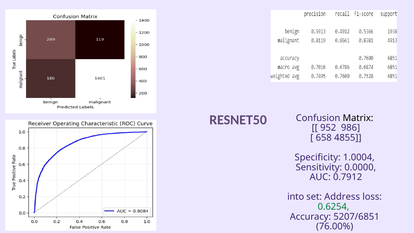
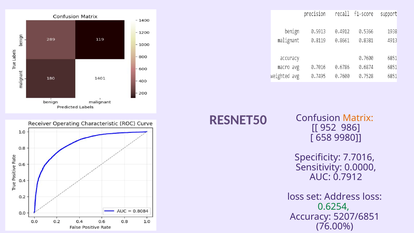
Matrix colour: black -> orange
4855: 4855 -> 9980
1.0004: 1.0004 -> 7.7016
into at (296, 197): into -> loss
